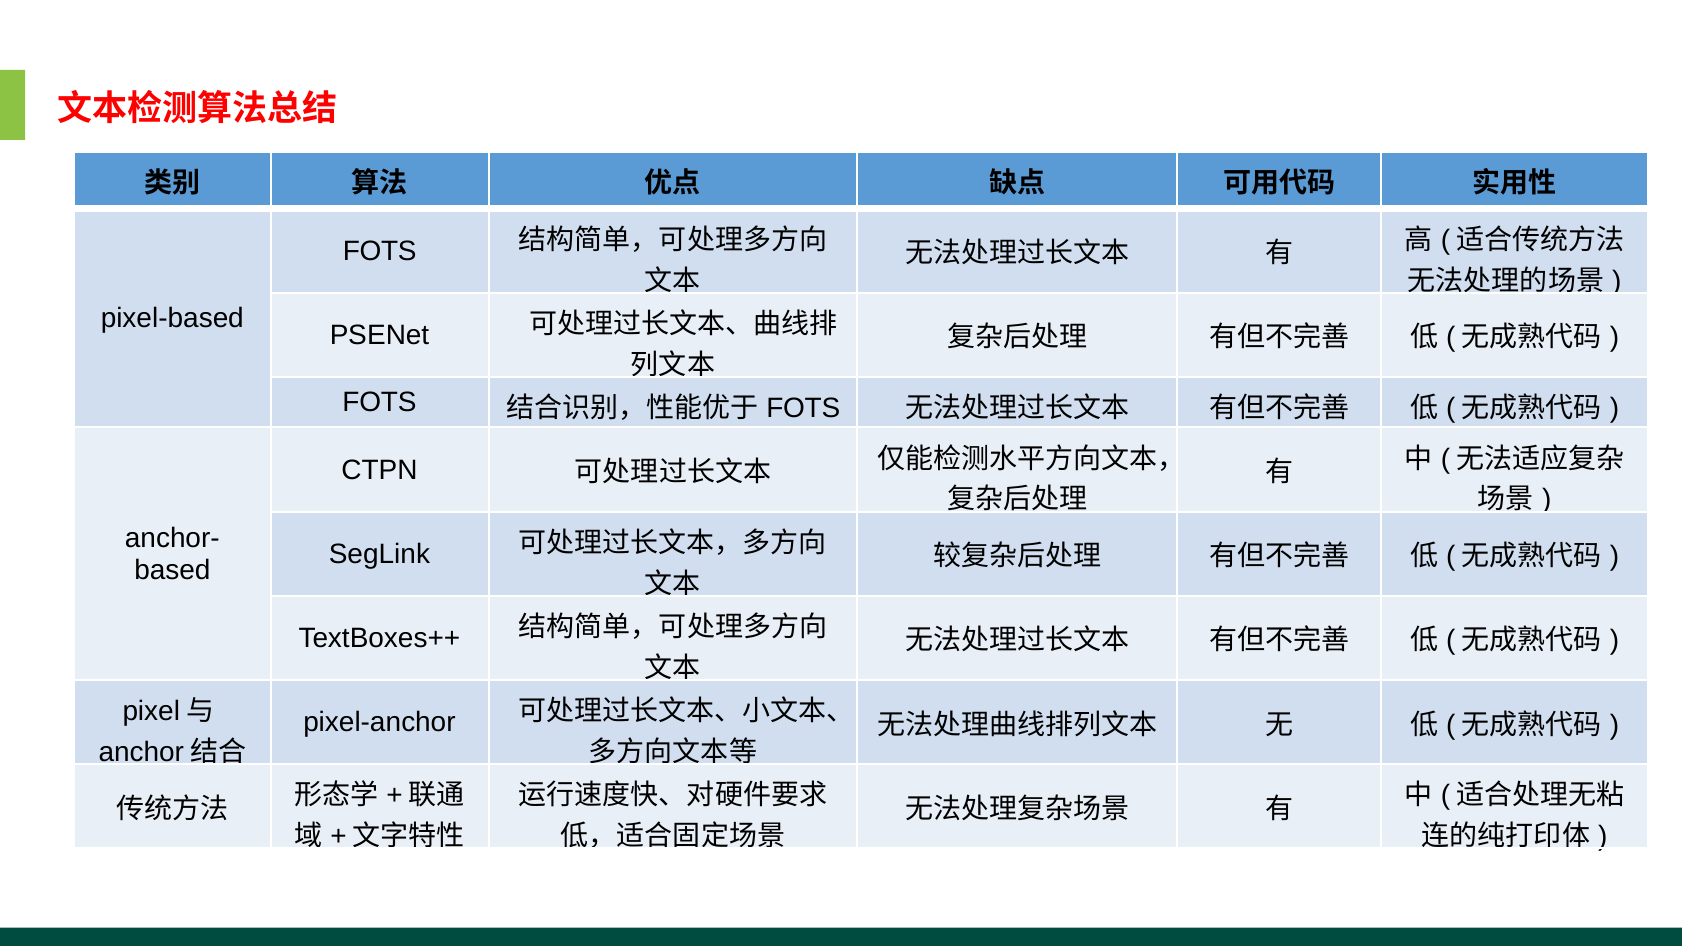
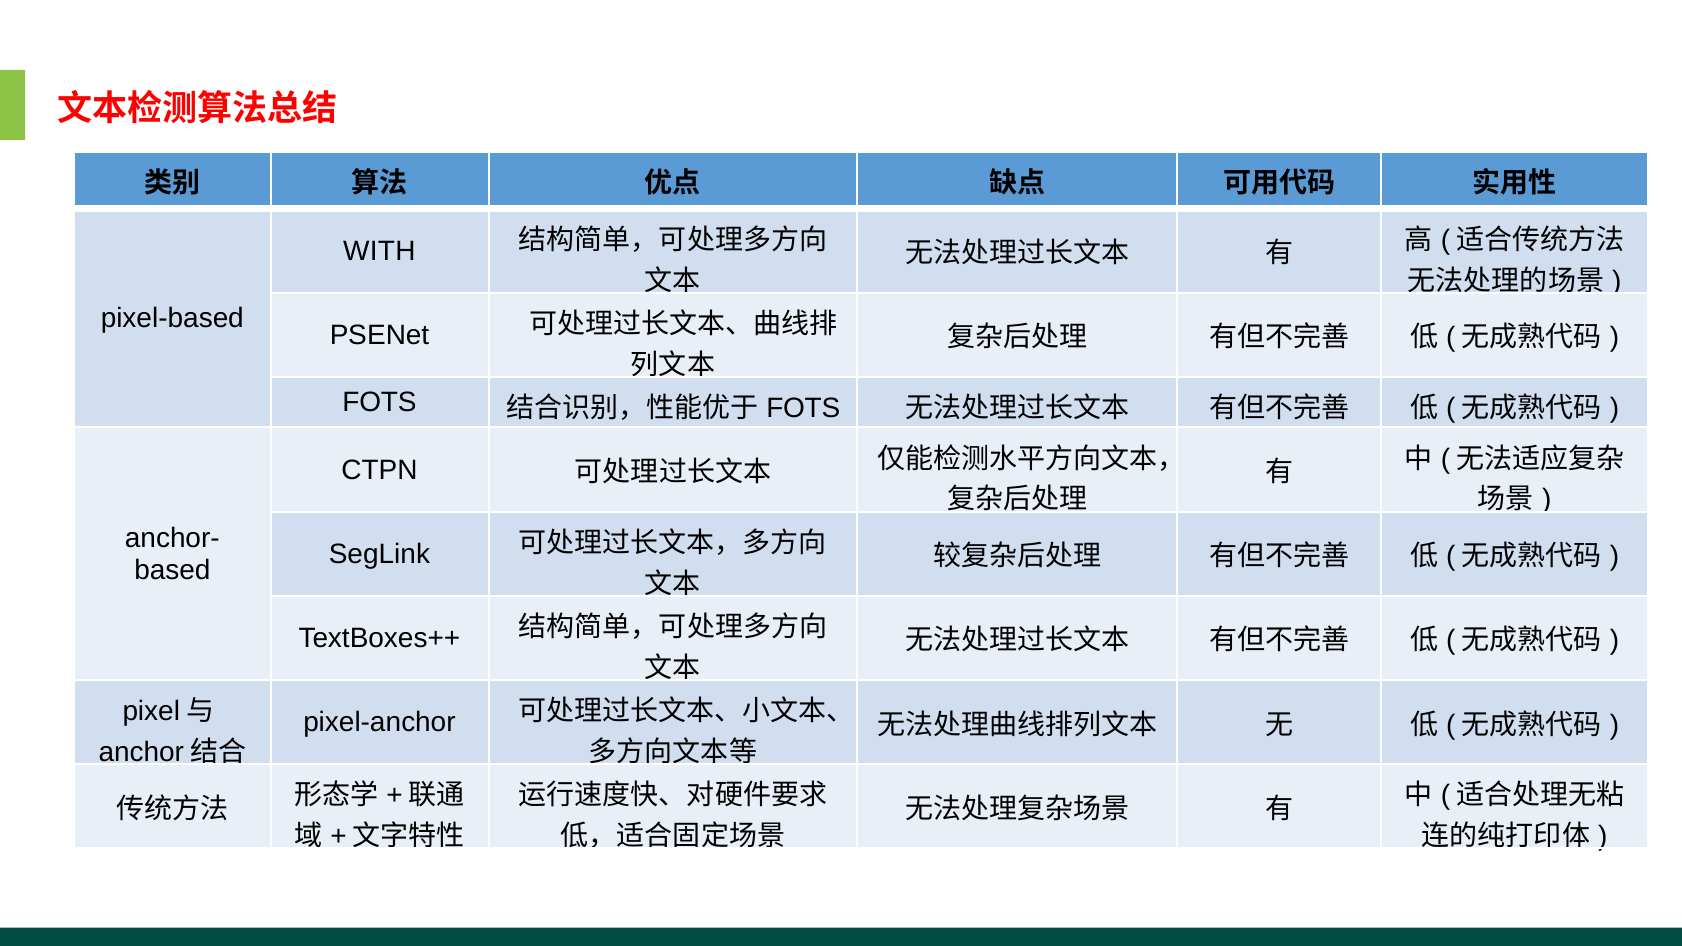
FOTS at (380, 251): FOTS -> WITH
